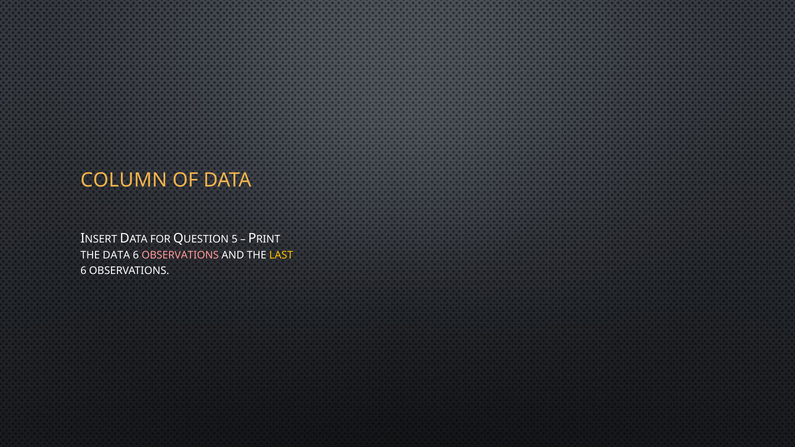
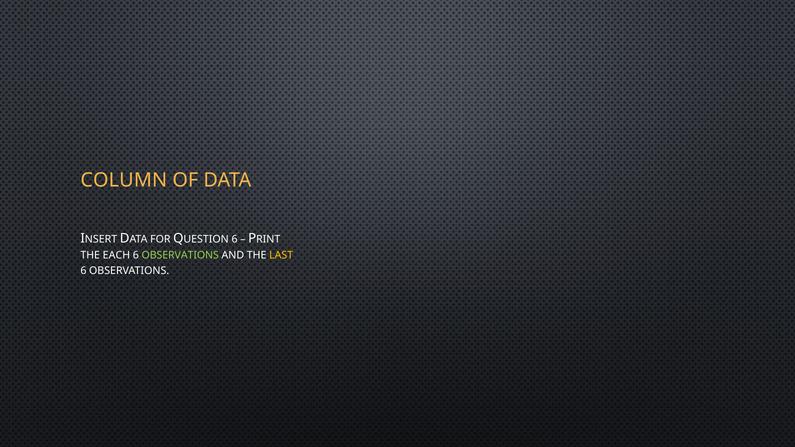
QUESTION 5: 5 -> 6
THE DATA: DATA -> EACH
OBSERVATIONS at (180, 255) colour: pink -> light green
